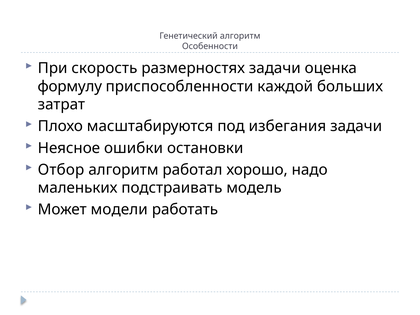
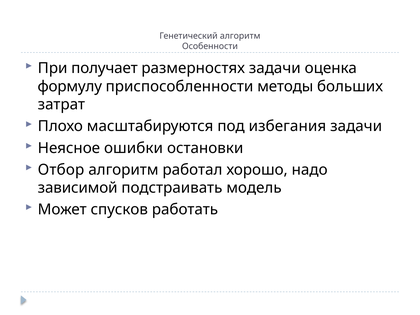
скорость: скорость -> получает
каждой: каждой -> методы
маленьких: маленьких -> зависимой
модели: модели -> спусков
